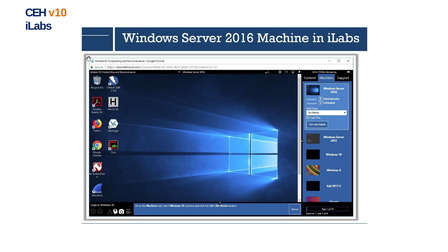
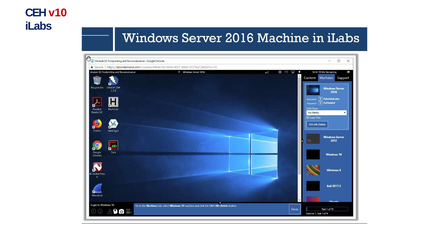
v10 colour: orange -> red
